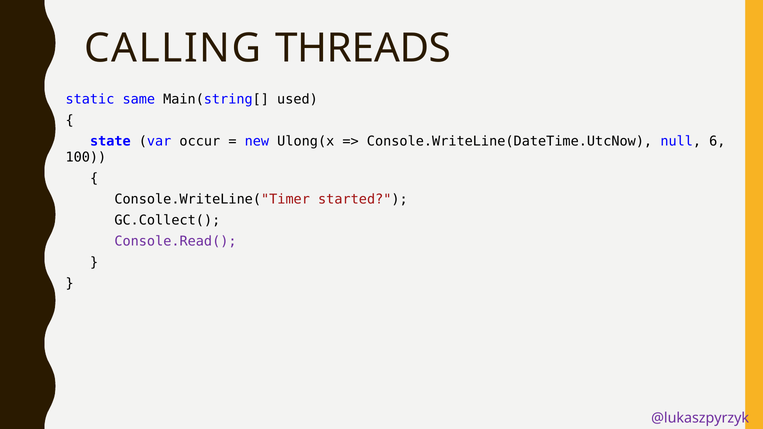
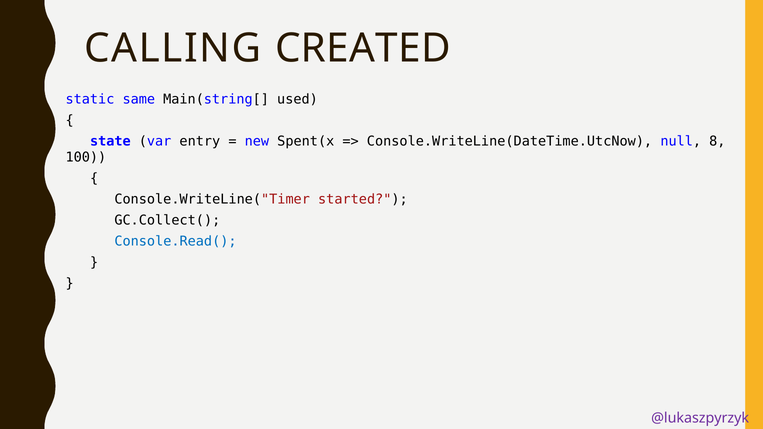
THREADS: THREADS -> CREATED
occur: occur -> entry
Ulong(x: Ulong(x -> Spent(x
6: 6 -> 8
Console.Read( colour: purple -> blue
